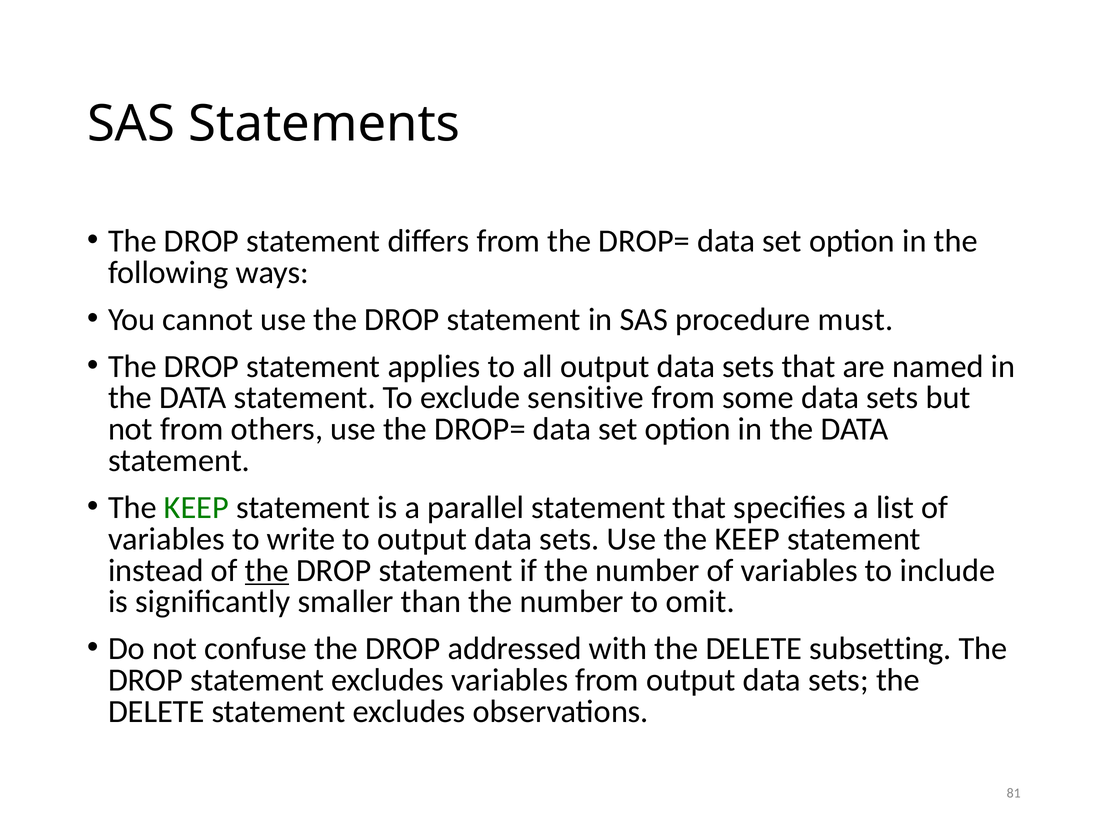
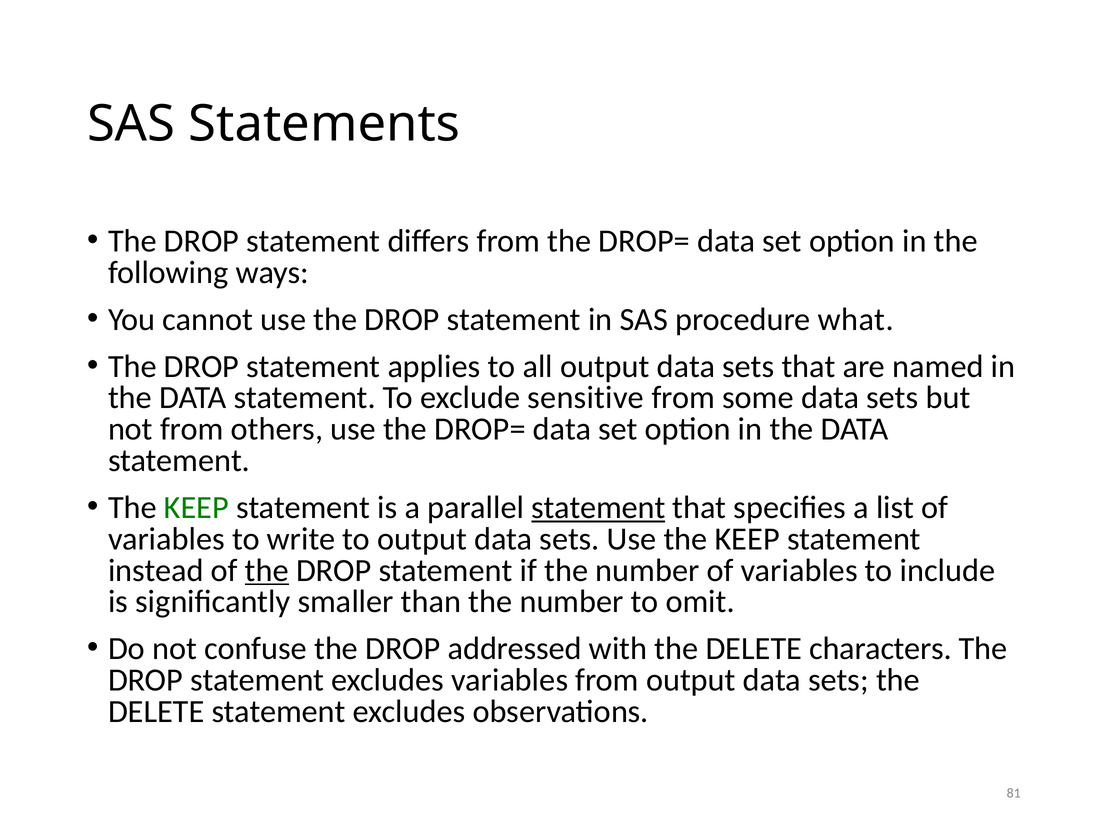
must: must -> what
statement at (598, 508) underline: none -> present
subsetting: subsetting -> characters
